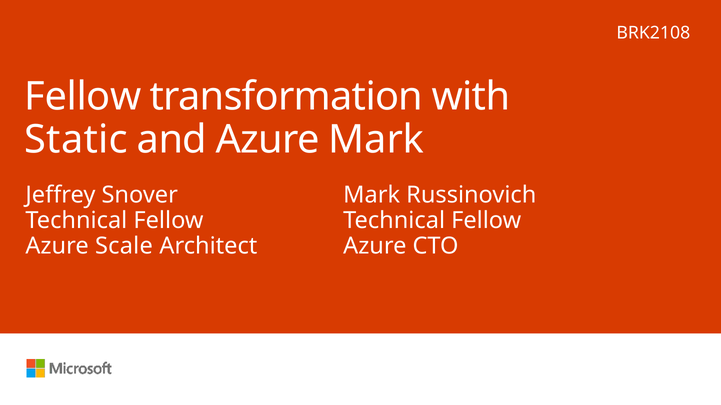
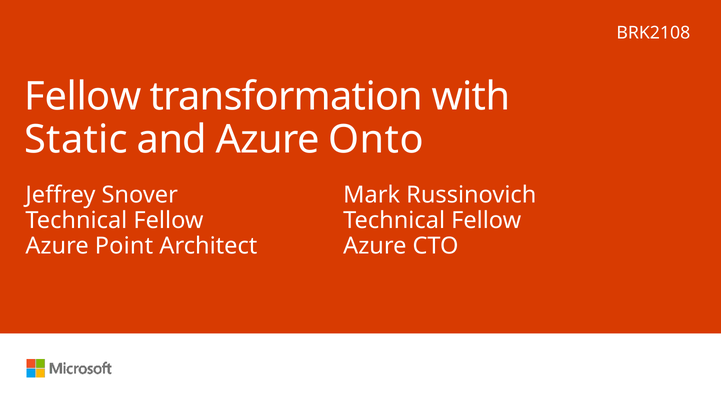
Azure Mark: Mark -> Onto
Scale: Scale -> Point
